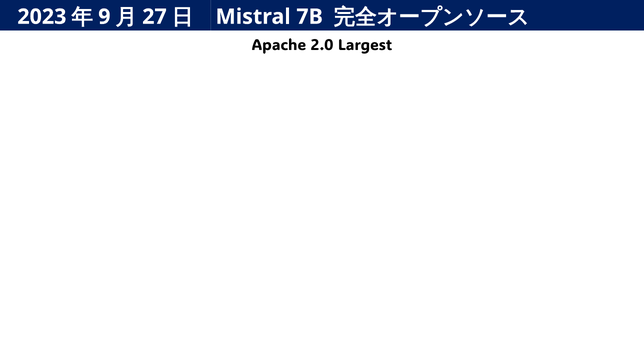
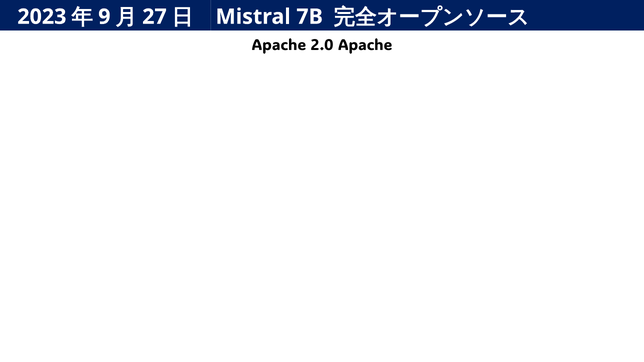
2.0 Largest: Largest -> Apache
